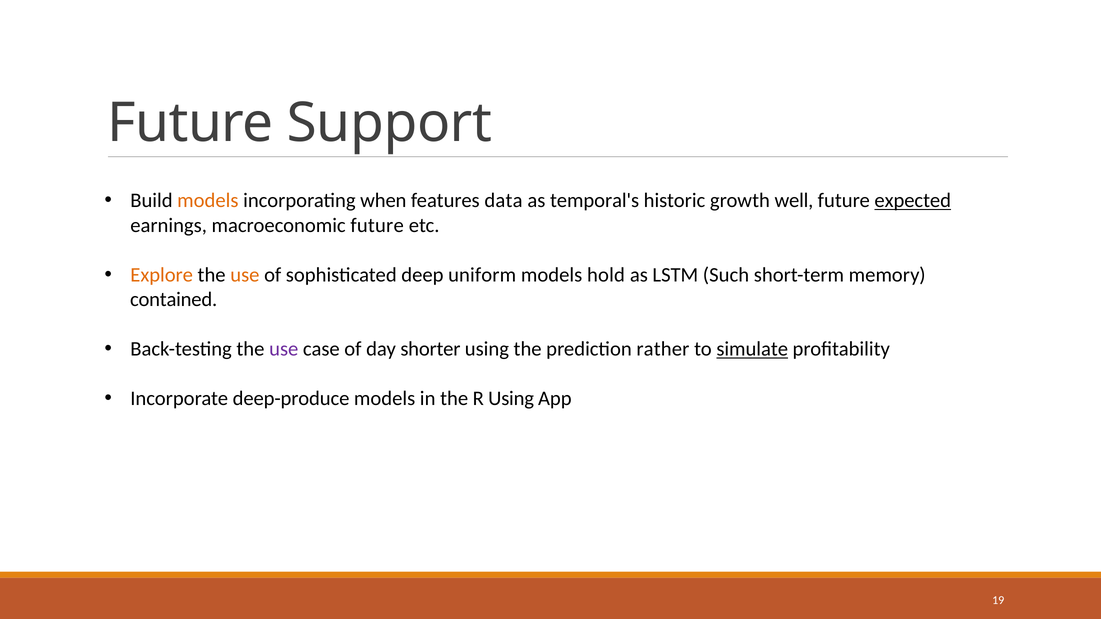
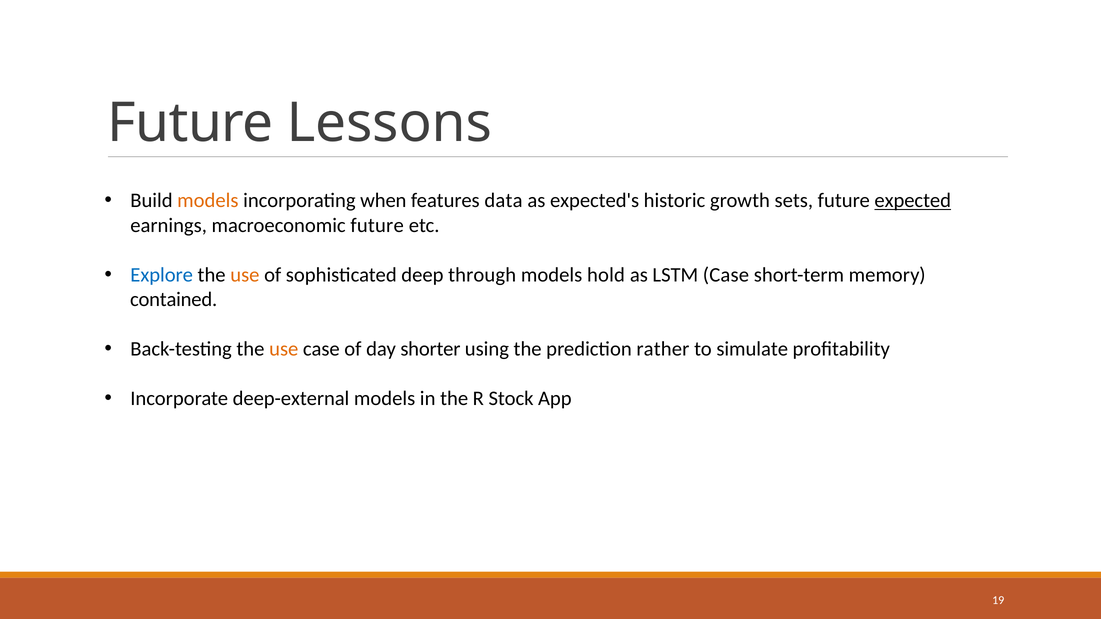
Support: Support -> Lessons
temporal's: temporal's -> expected's
well: well -> sets
Explore colour: orange -> blue
uniform: uniform -> through
LSTM Such: Such -> Case
use at (284, 349) colour: purple -> orange
simulate underline: present -> none
deep-produce: deep-produce -> deep-external
R Using: Using -> Stock
